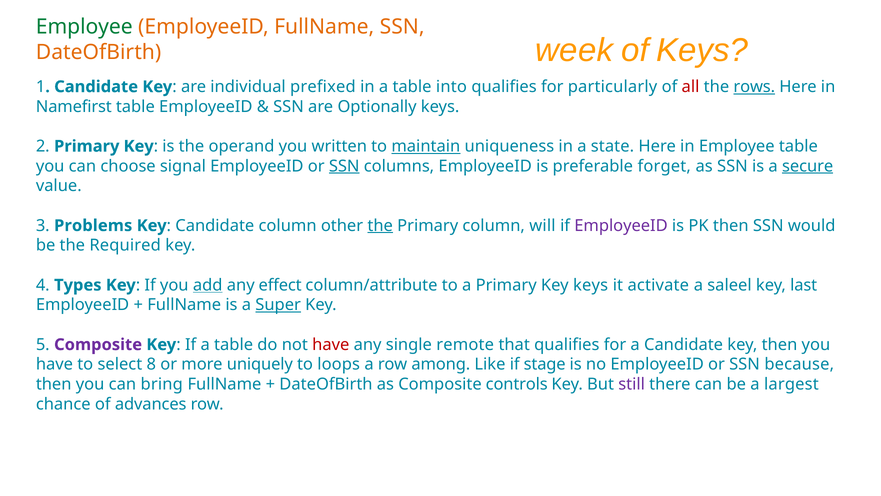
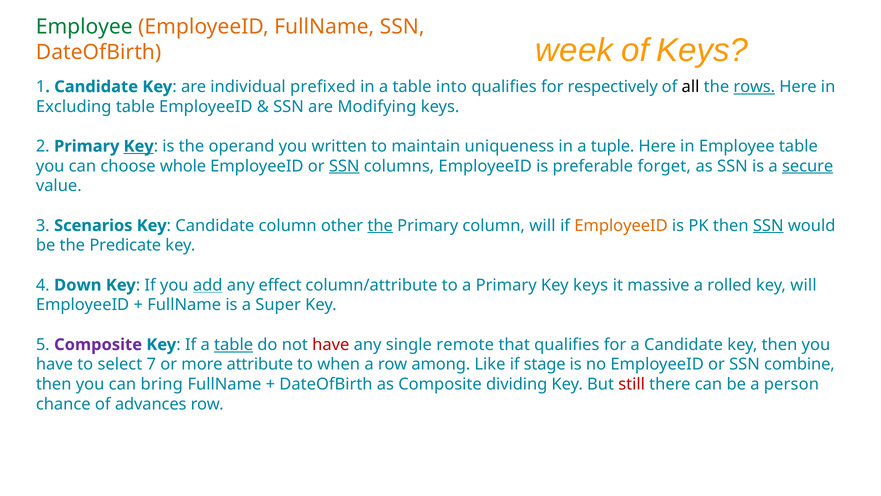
particularly: particularly -> respectively
all colour: red -> black
Namefirst: Namefirst -> Excluding
Optionally: Optionally -> Modifying
Key at (139, 146) underline: none -> present
maintain underline: present -> none
state: state -> tuple
signal: signal -> whole
Problems: Problems -> Scenarios
EmployeeID at (621, 225) colour: purple -> orange
SSN at (768, 225) underline: none -> present
Required: Required -> Predicate
Types: Types -> Down
activate: activate -> massive
saleel: saleel -> rolled
key last: last -> will
Super underline: present -> none
table at (234, 344) underline: none -> present
8: 8 -> 7
uniquely: uniquely -> attribute
loops: loops -> when
because: because -> combine
controls: controls -> dividing
still colour: purple -> red
largest: largest -> person
